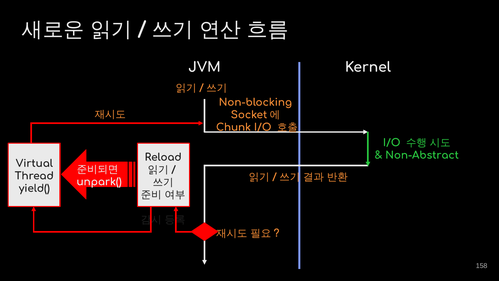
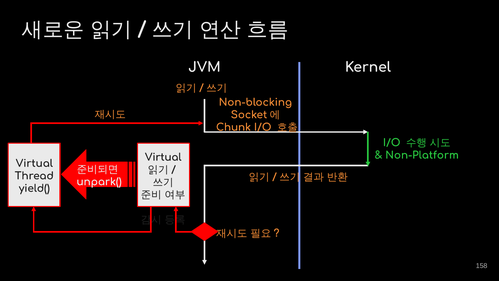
Non-Abstract: Non-Abstract -> Non-Platform
Reload at (163, 157): Reload -> Virtual
